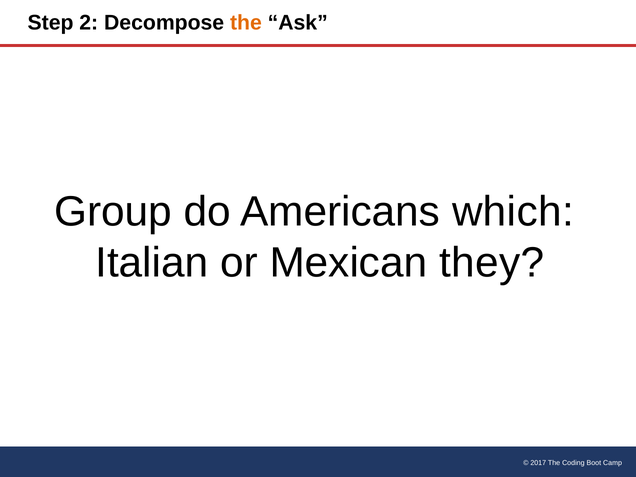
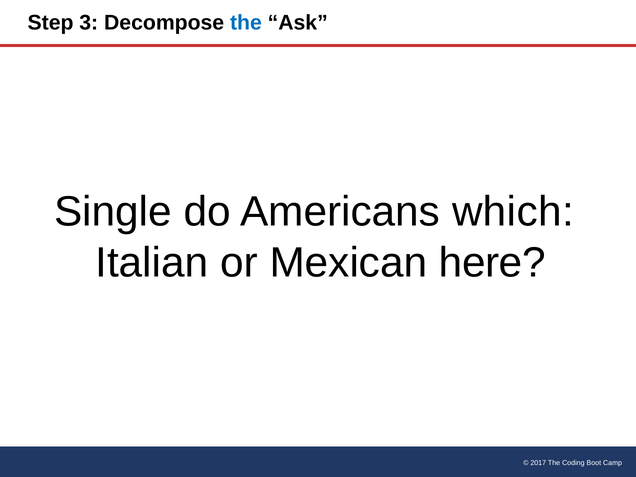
2: 2 -> 3
the at (246, 23) colour: orange -> blue
Group: Group -> Single
they: they -> here
